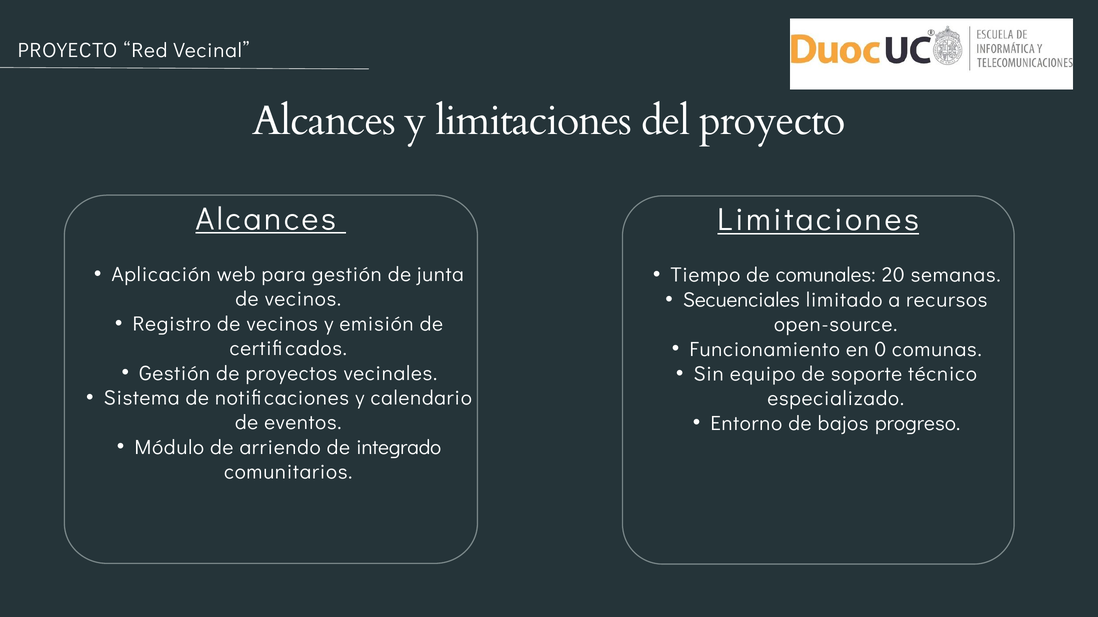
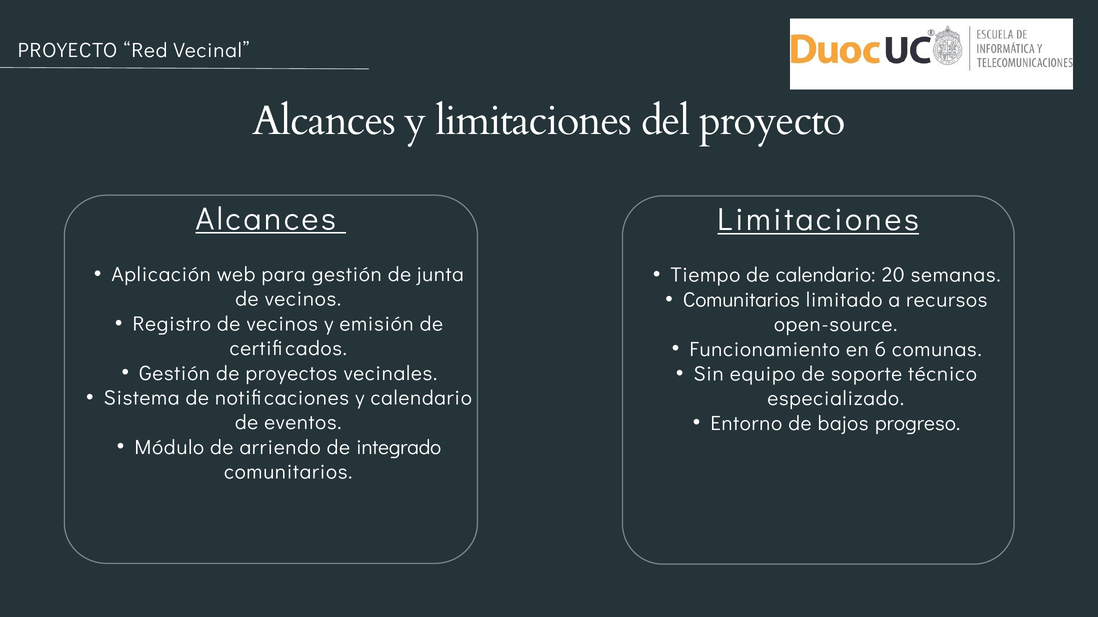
de comunales: comunales -> calendario
Secuenciales at (741, 300): Secuenciales -> Comunitarios
0: 0 -> 6
